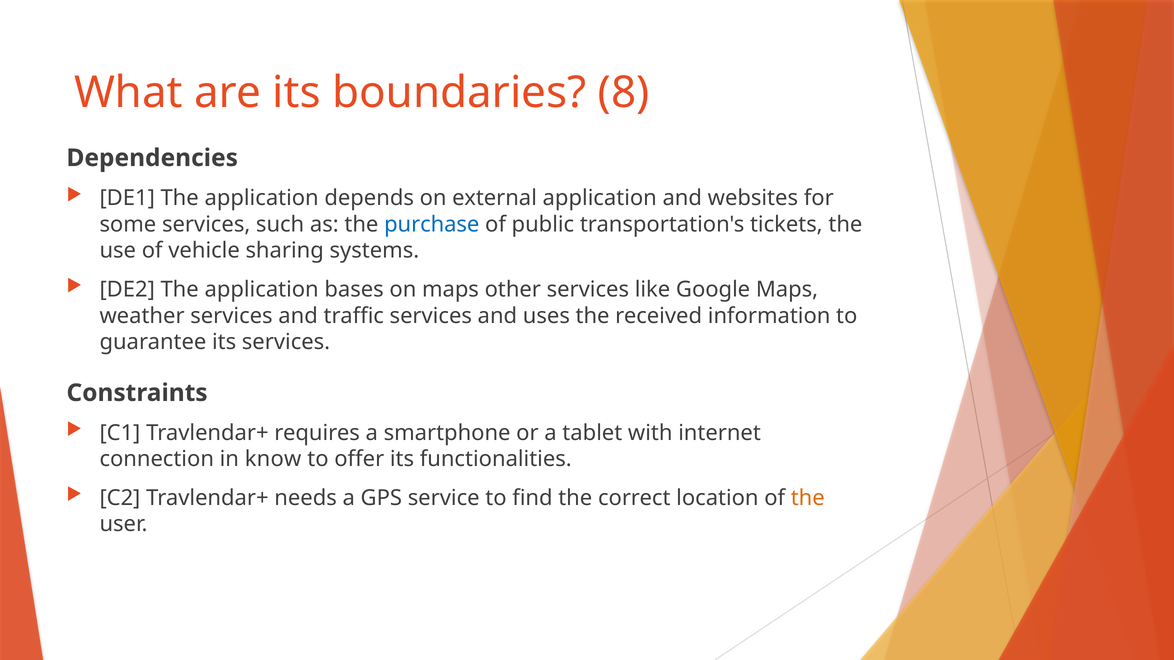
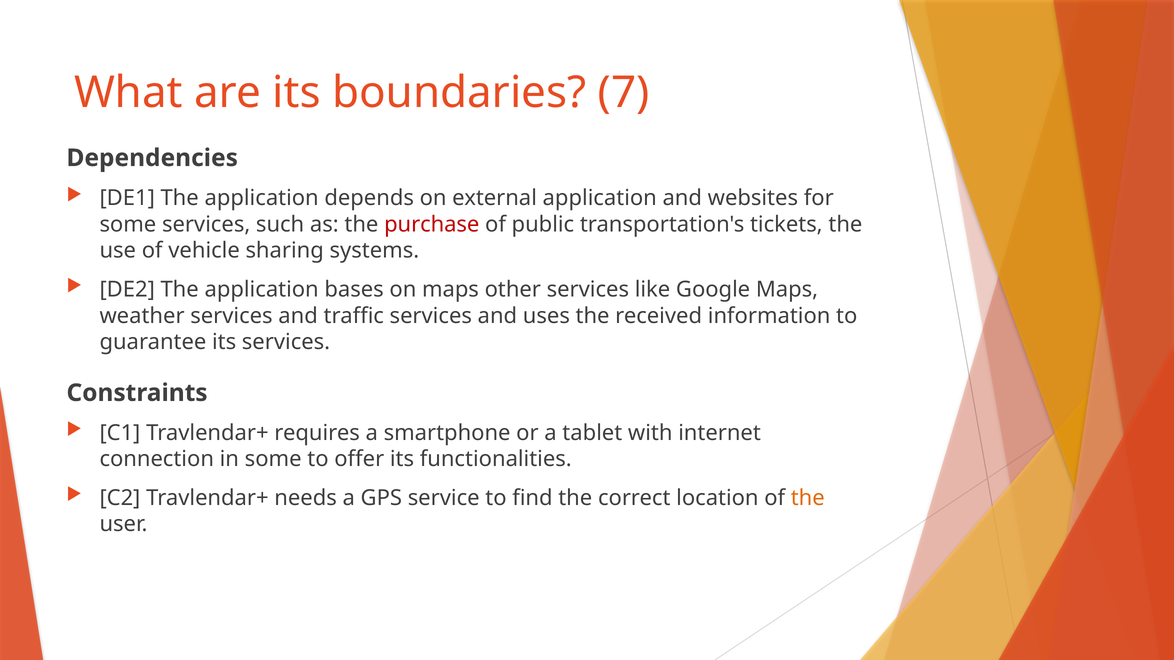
8: 8 -> 7
purchase colour: blue -> red
in know: know -> some
